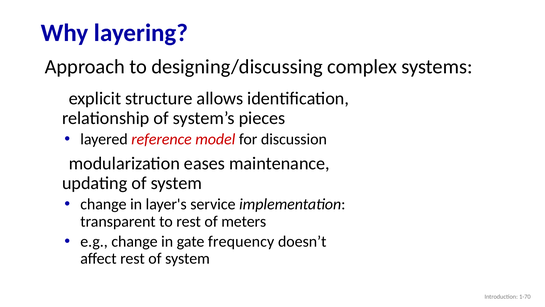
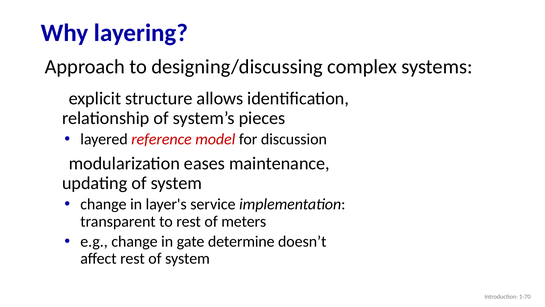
frequency: frequency -> determine
